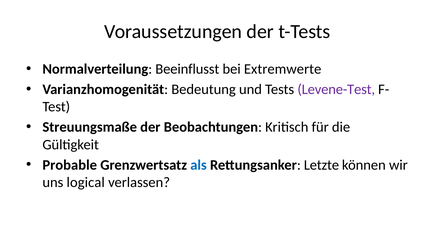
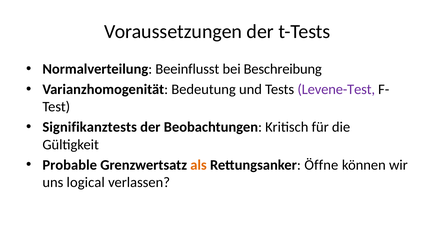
Extremwerte: Extremwerte -> Beschreibung
Streuungsmaße: Streuungsmaße -> Signifikanztests
als colour: blue -> orange
Letzte: Letzte -> Öffne
